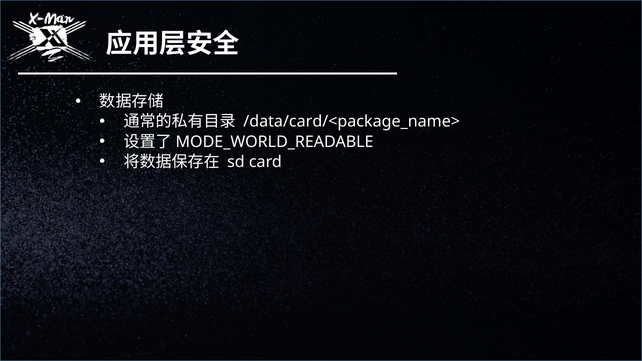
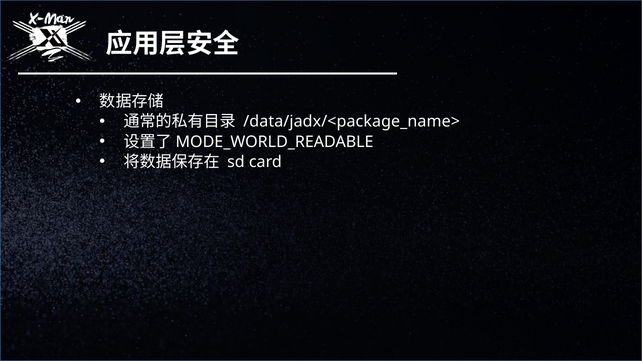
/data/card/<package_name>: /data/card/<package_name> -> /data/jadx/<package_name>
